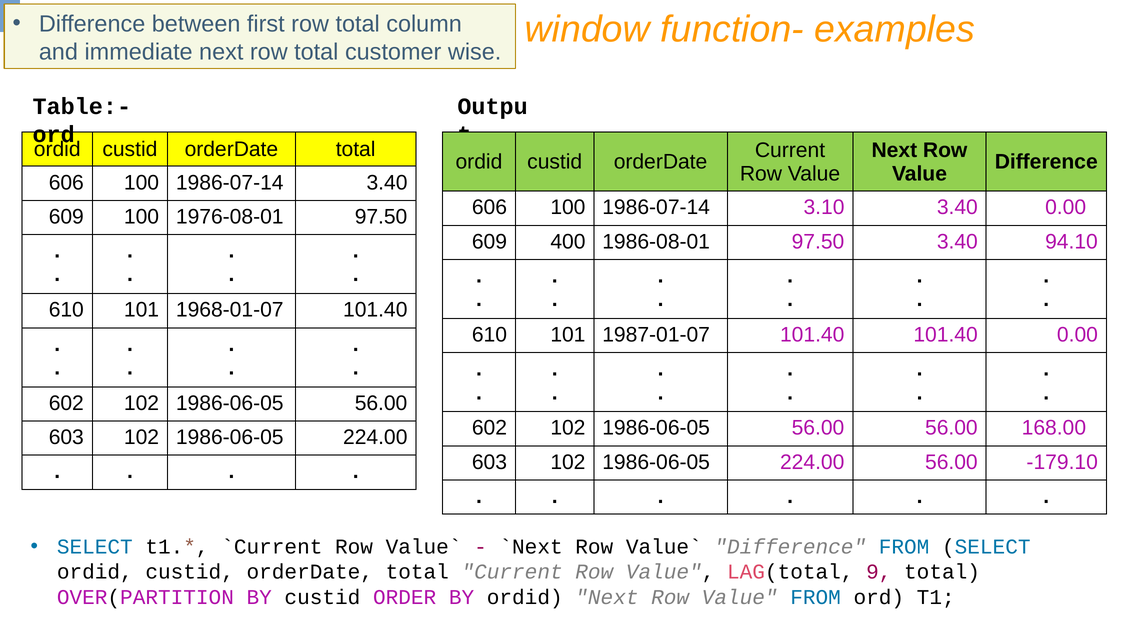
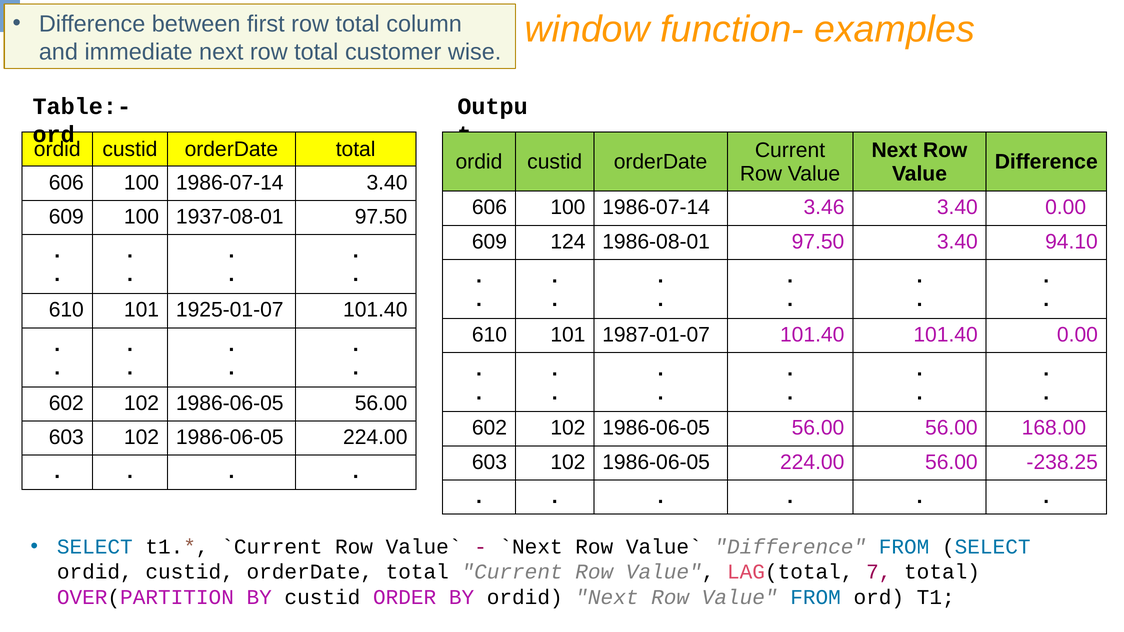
3.10: 3.10 -> 3.46
1976-08-01: 1976-08-01 -> 1937-08-01
400: 400 -> 124
1968-01-07: 1968-01-07 -> 1925-01-07
-179.10: -179.10 -> -238.25
9: 9 -> 7
